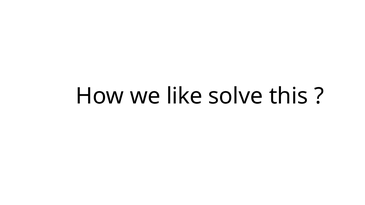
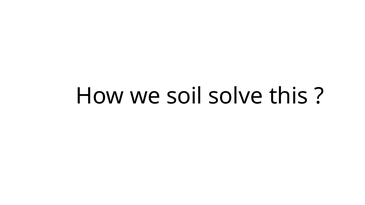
like: like -> soil
